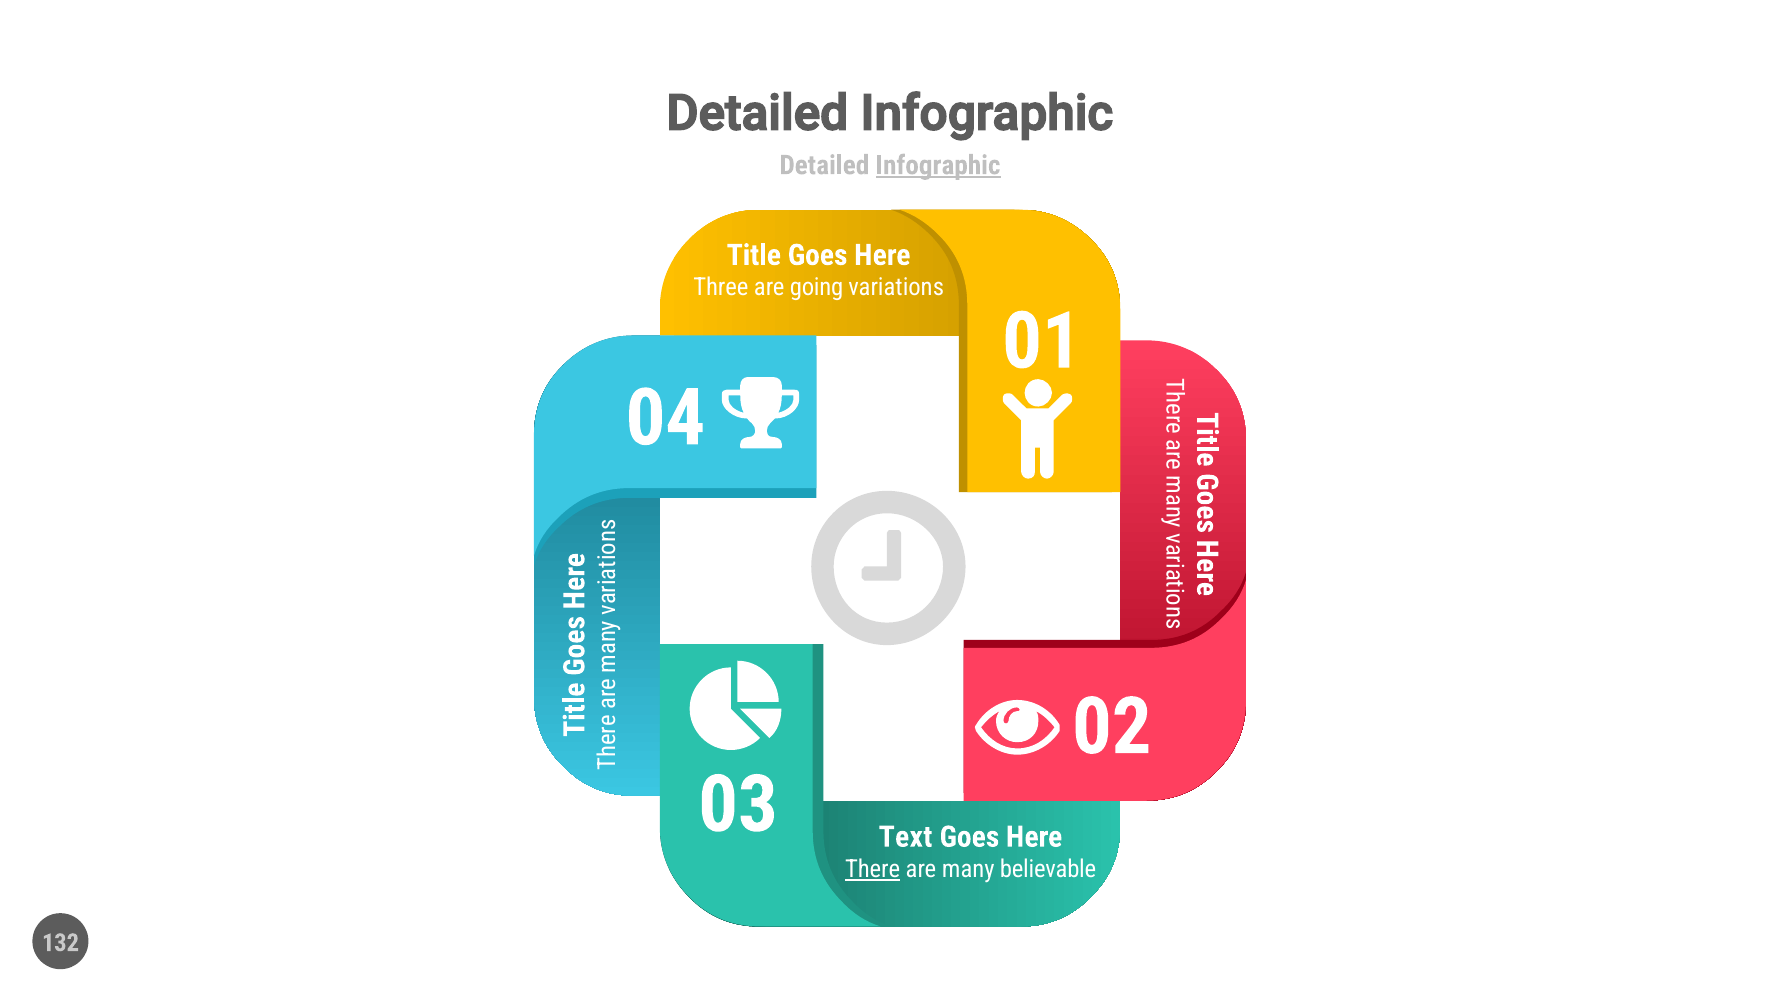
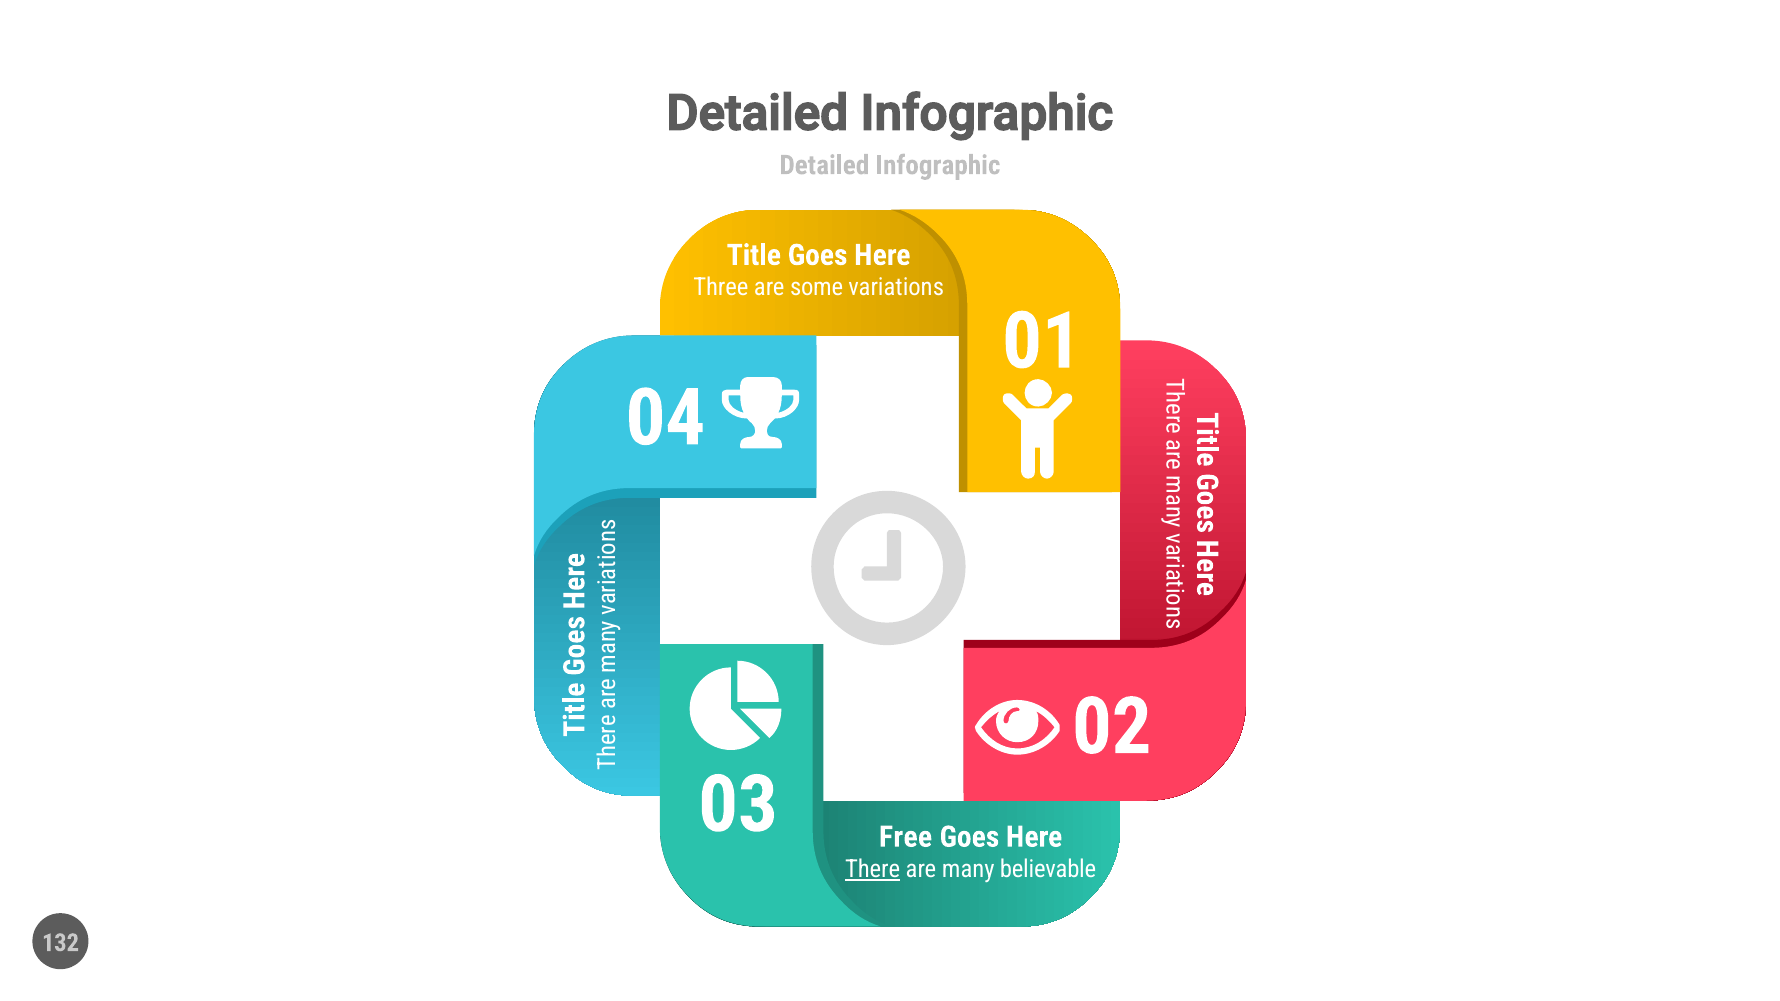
Infographic at (938, 165) underline: present -> none
going: going -> some
Text: Text -> Free
